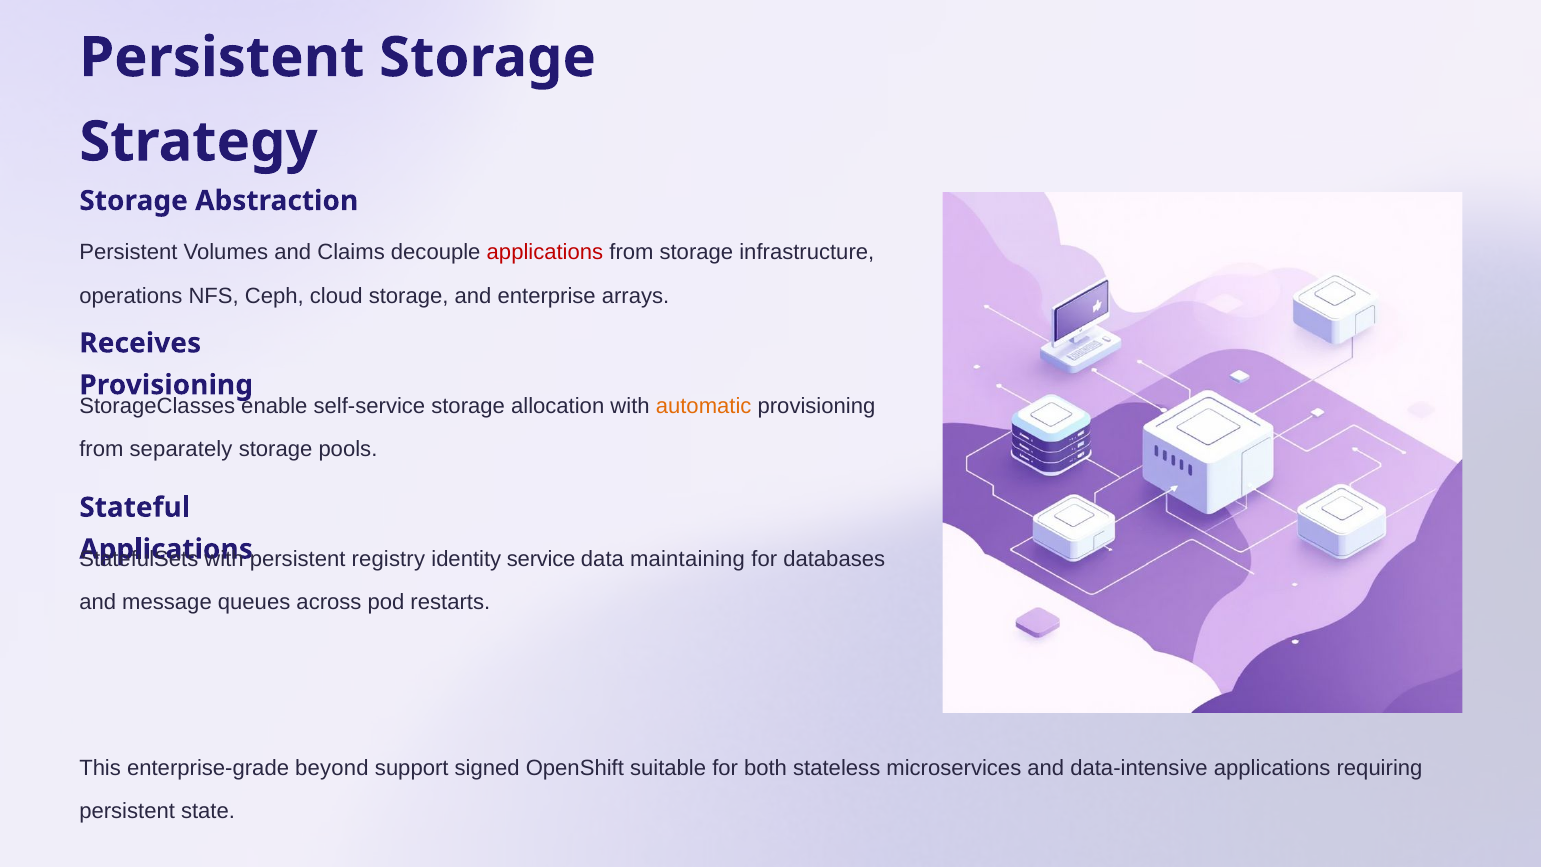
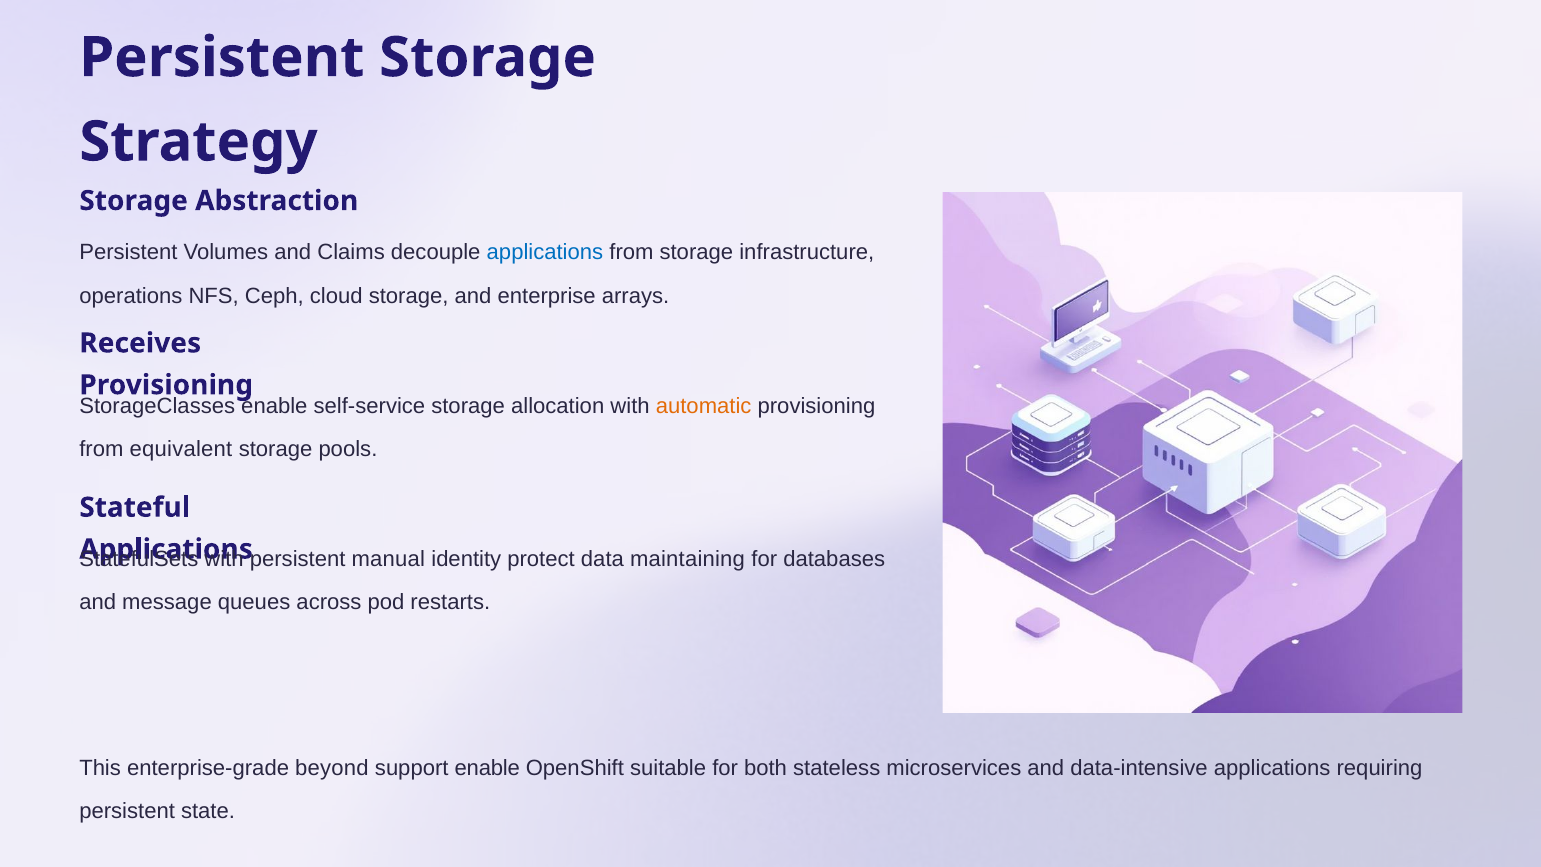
applications at (545, 252) colour: red -> blue
separately: separately -> equivalent
registry: registry -> manual
service: service -> protect
support signed: signed -> enable
